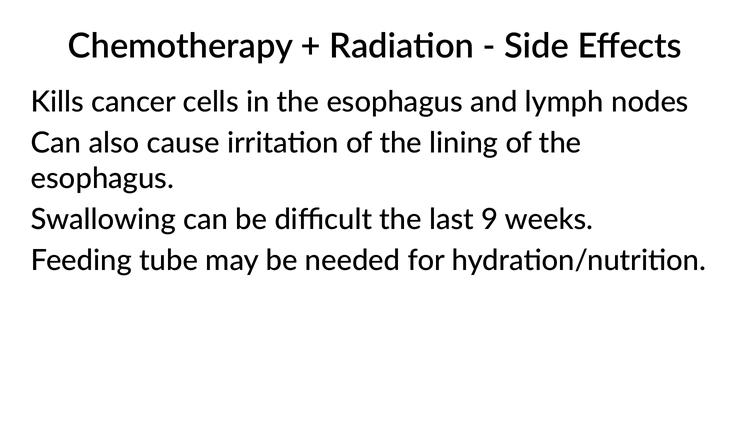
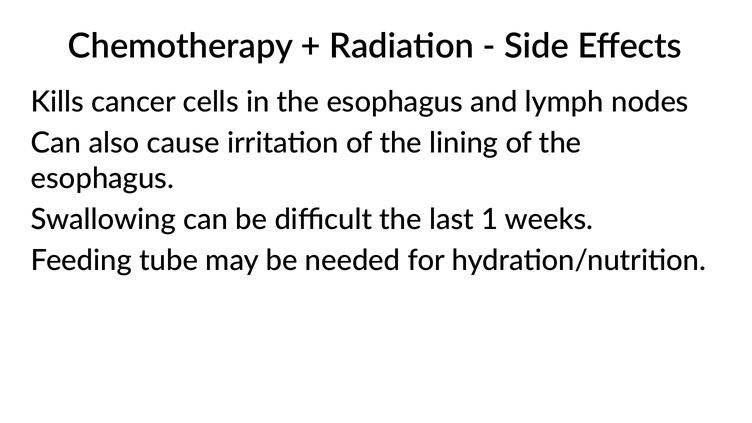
9: 9 -> 1
